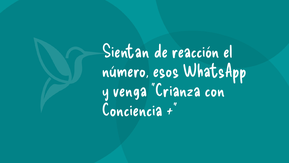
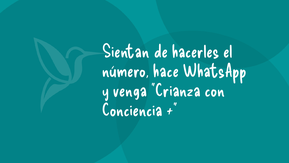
reacción: reacción -> hacerles
esos: esos -> hace
